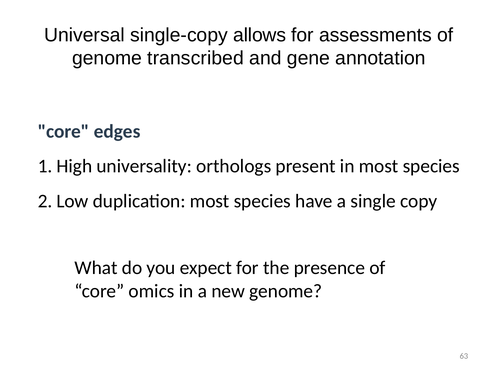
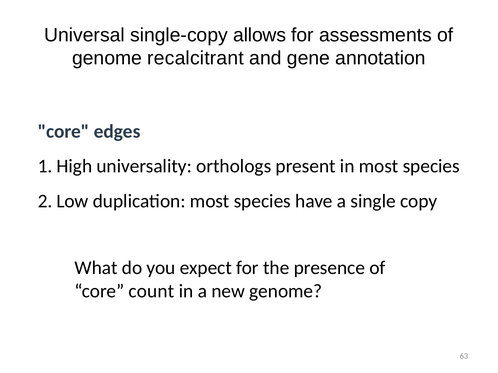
transcribed: transcribed -> recalcitrant
omics: omics -> count
